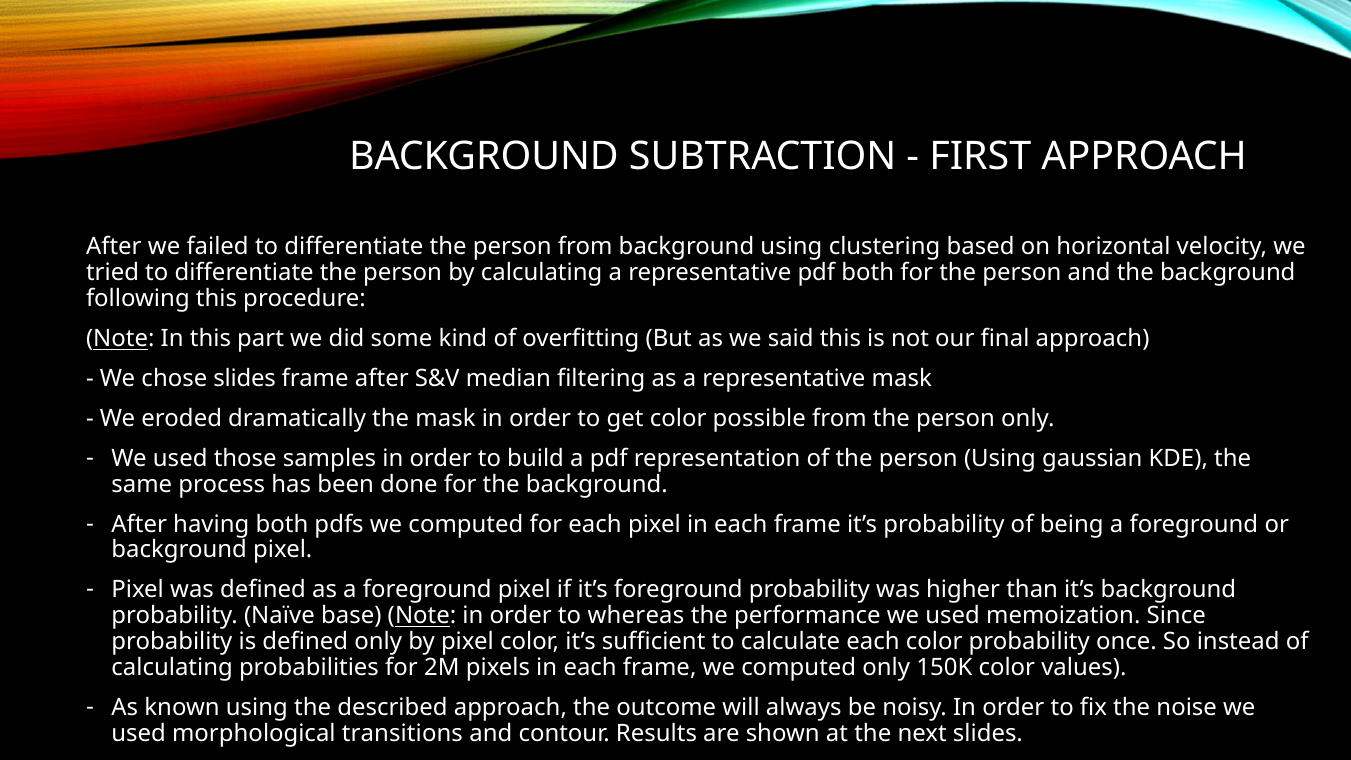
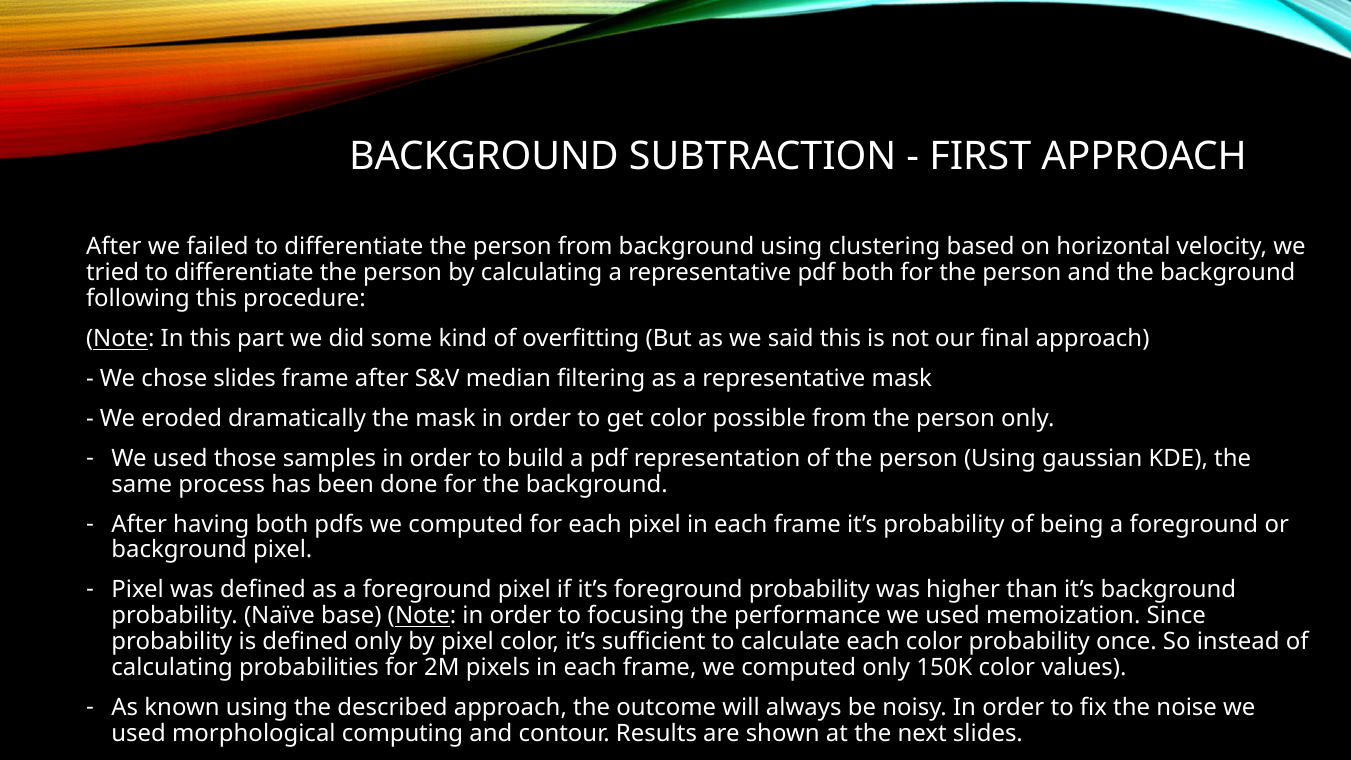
whereas: whereas -> focusing
transitions: transitions -> computing
